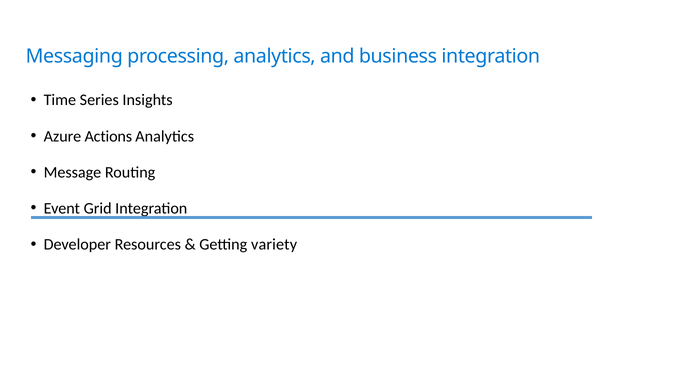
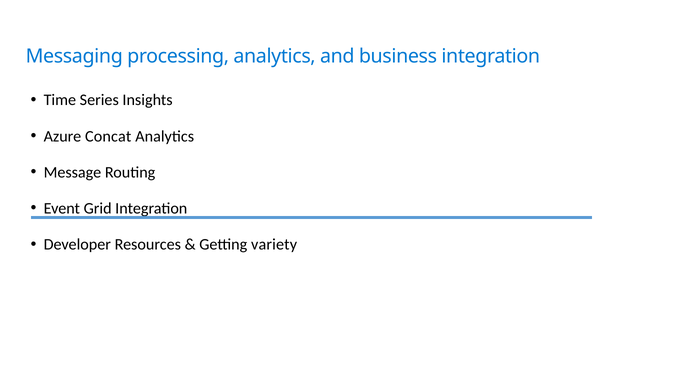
Actions: Actions -> Concat
